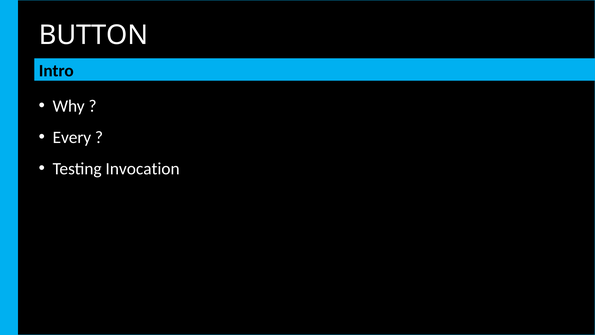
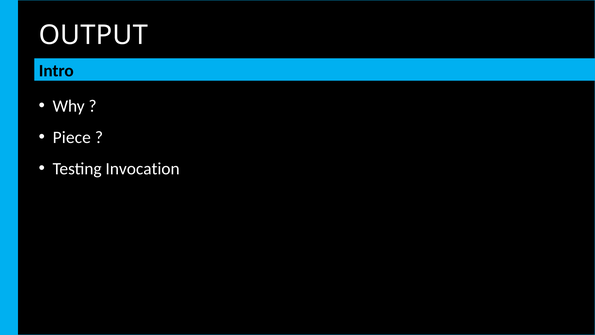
BUTTON: BUTTON -> OUTPUT
Every: Every -> Piece
